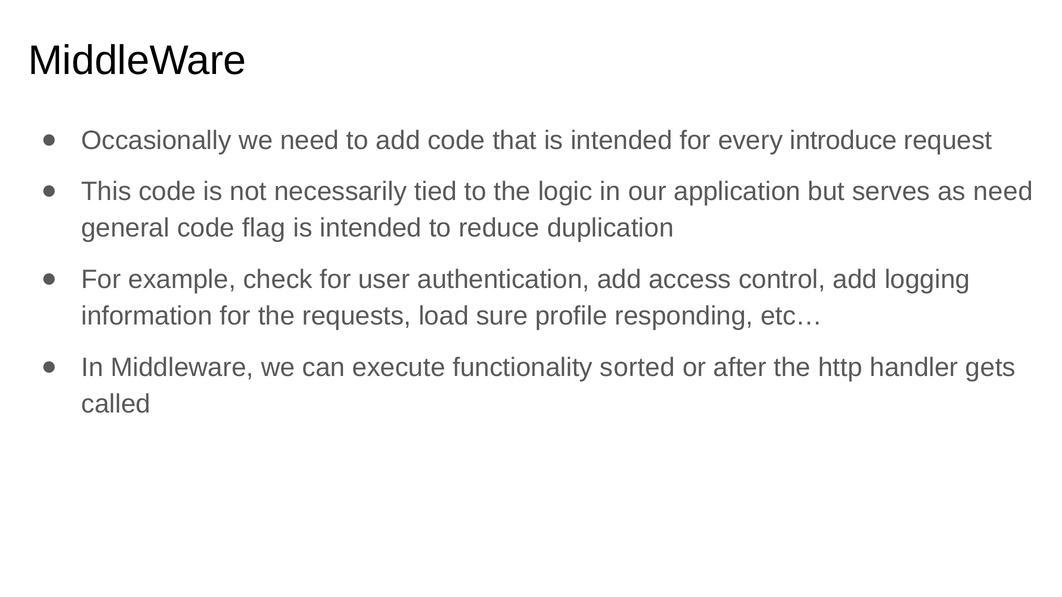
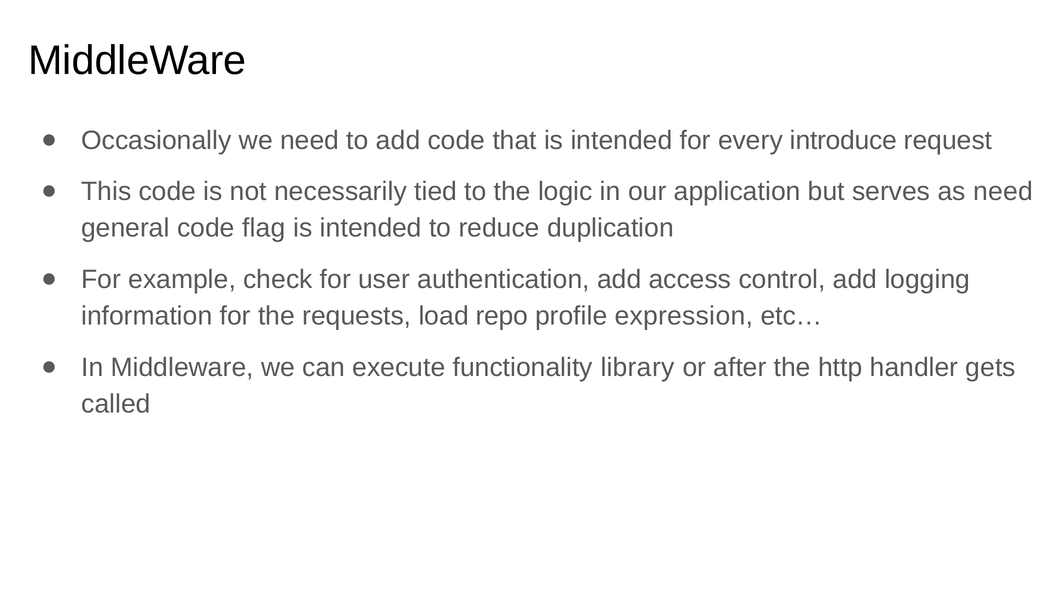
sure: sure -> repo
responding: responding -> expression
sorted: sorted -> library
